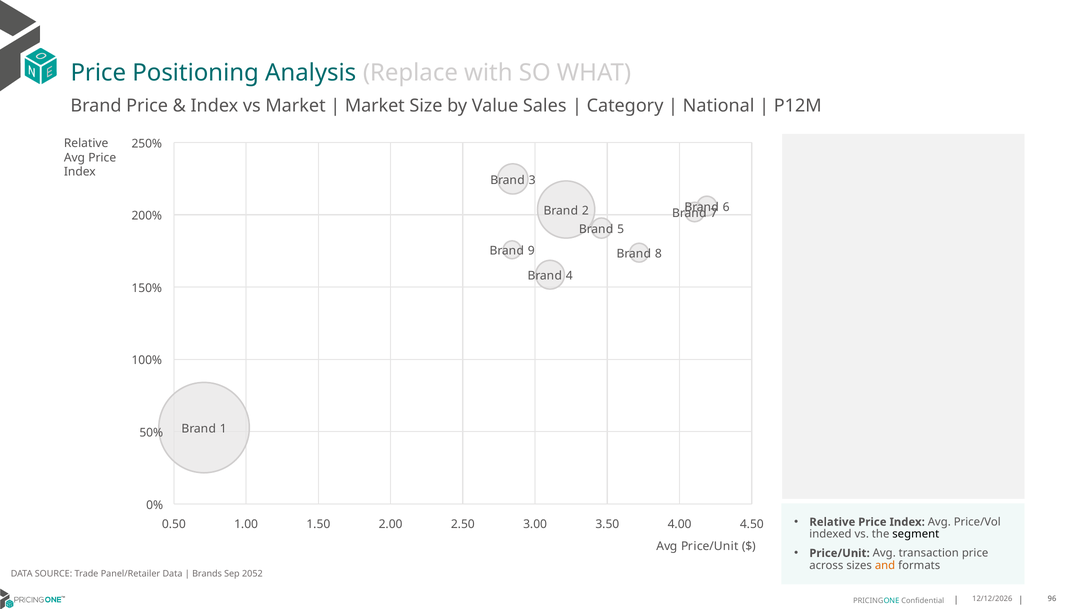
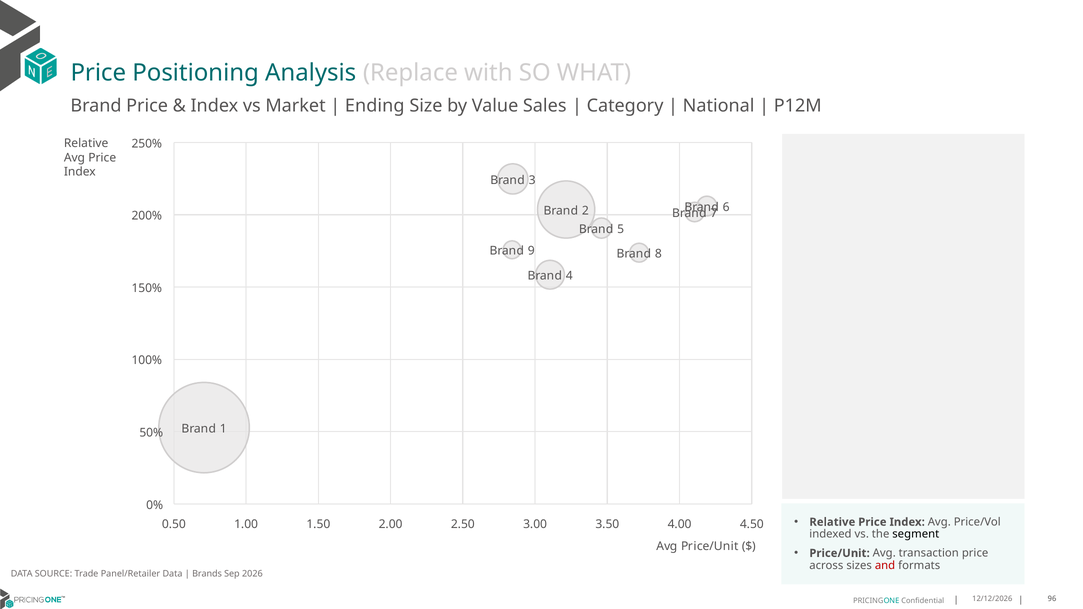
Market at (375, 106): Market -> Ending
and colour: orange -> red
2052: 2052 -> 2026
